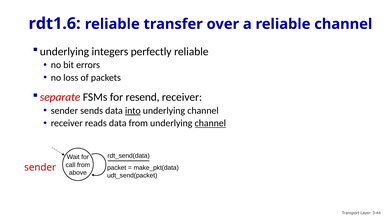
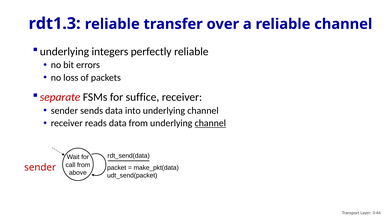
rdt1.6: rdt1.6 -> rdt1.3
resend: resend -> suffice
into underline: present -> none
